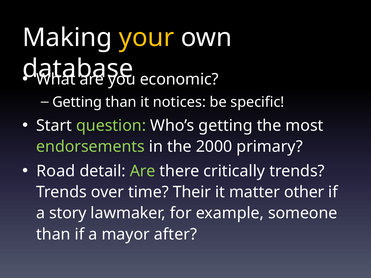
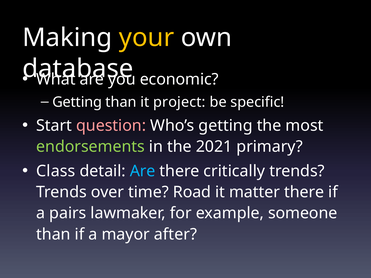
notices: notices -> project
question colour: light green -> pink
2000: 2000 -> 2021
Road: Road -> Class
Are at (143, 171) colour: light green -> light blue
Their: Their -> Road
matter other: other -> there
story: story -> pairs
